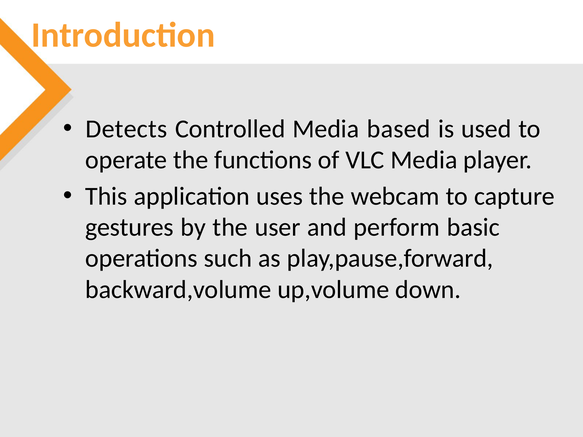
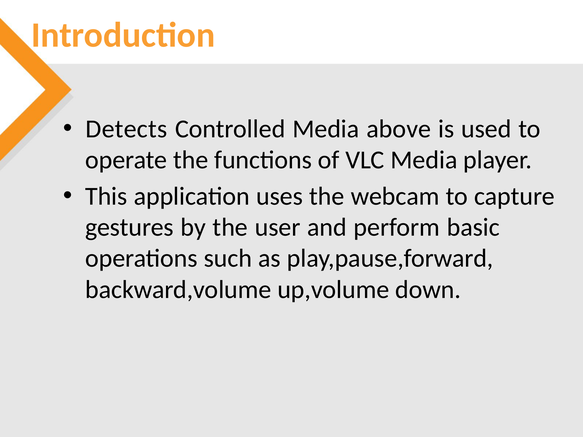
based: based -> above
